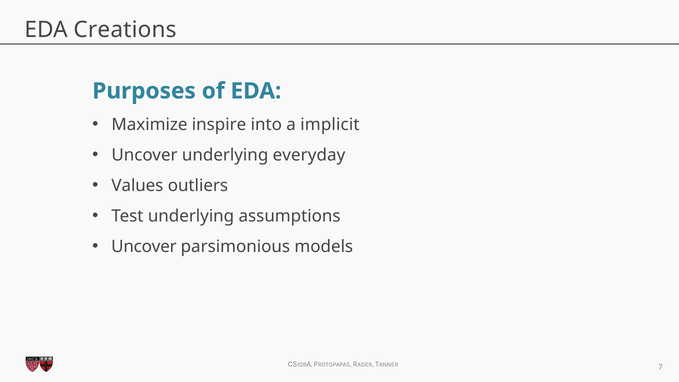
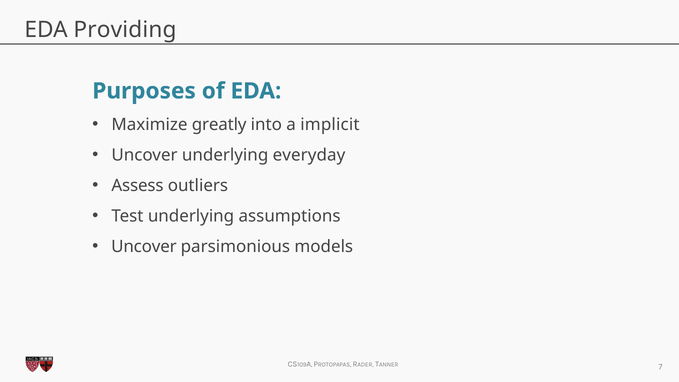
Creations: Creations -> Providing
inspire: inspire -> greatly
Values: Values -> Assess
